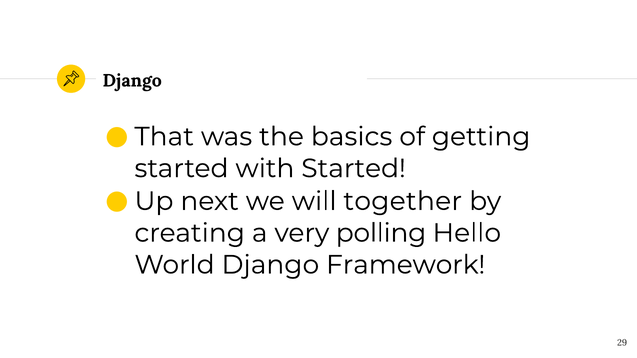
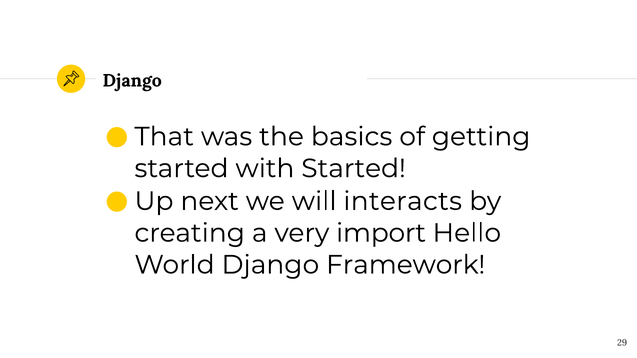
together: together -> interacts
polling: polling -> import
